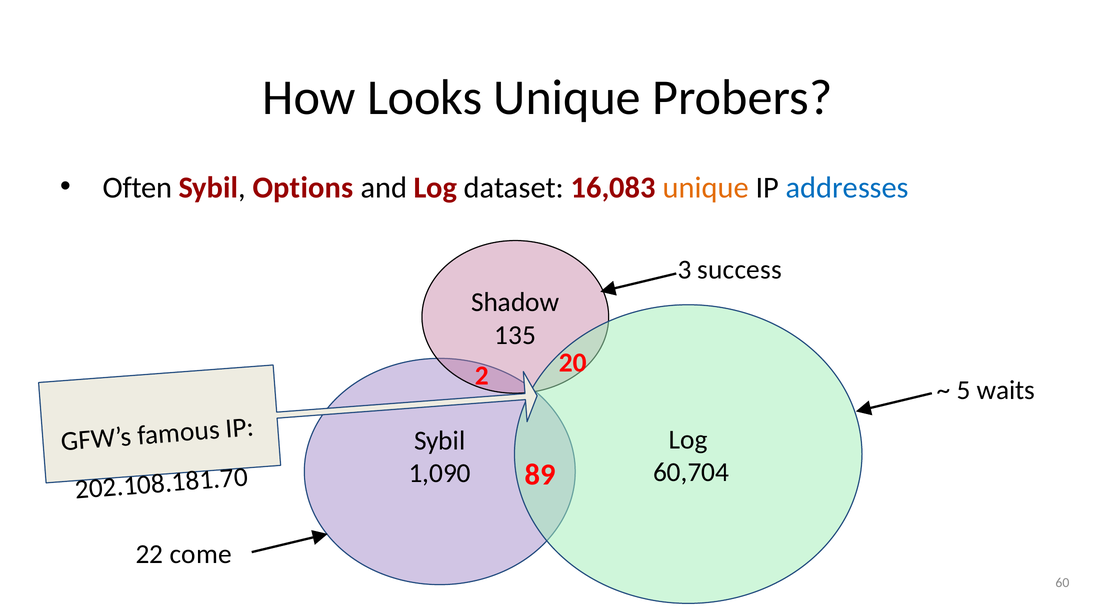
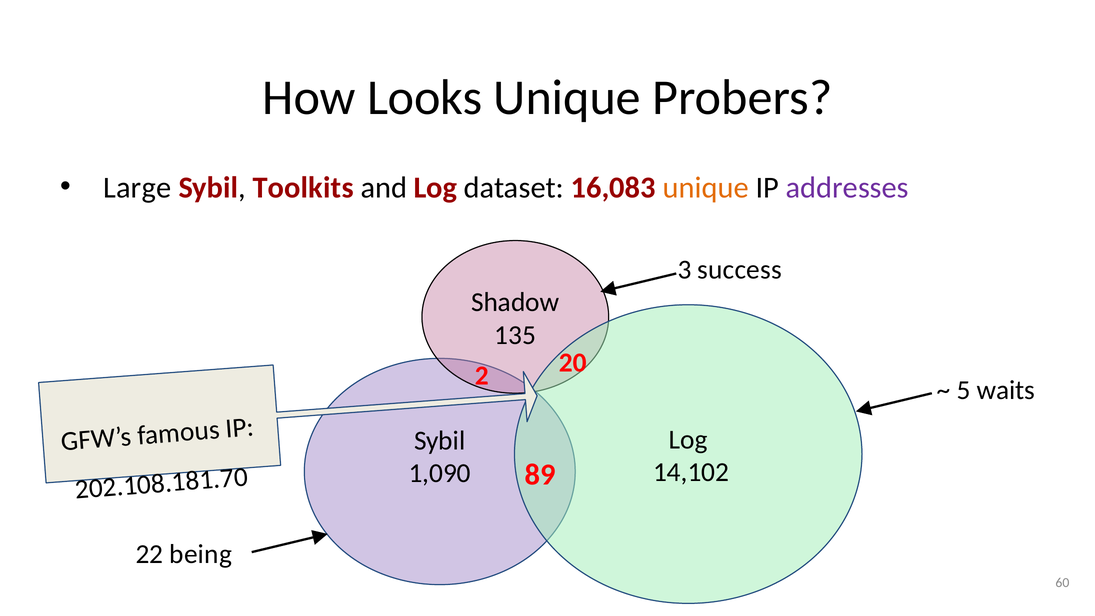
Often: Often -> Large
Options: Options -> Toolkits
addresses colour: blue -> purple
60,704: 60,704 -> 14,102
come: come -> being
